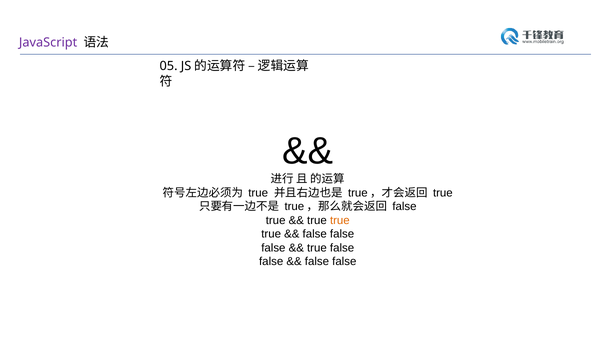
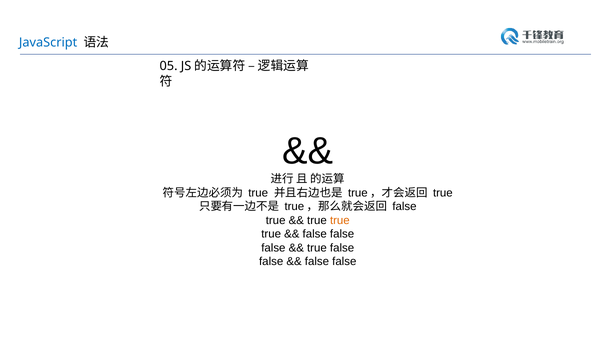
JavaScript colour: purple -> blue
